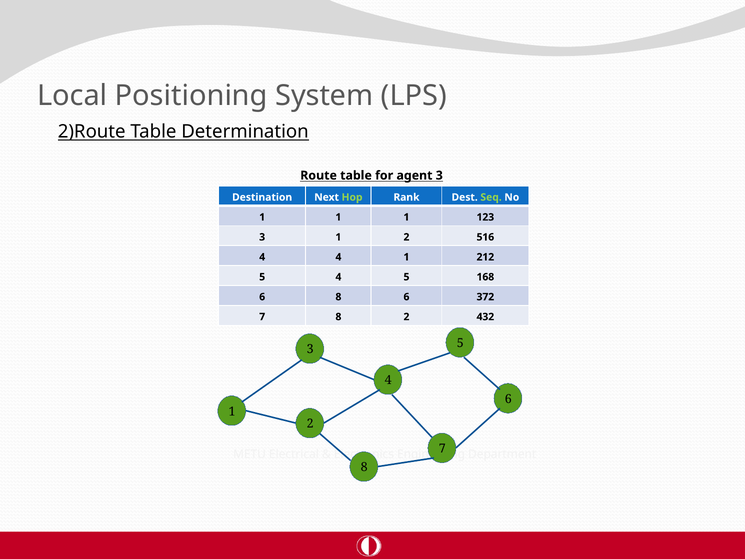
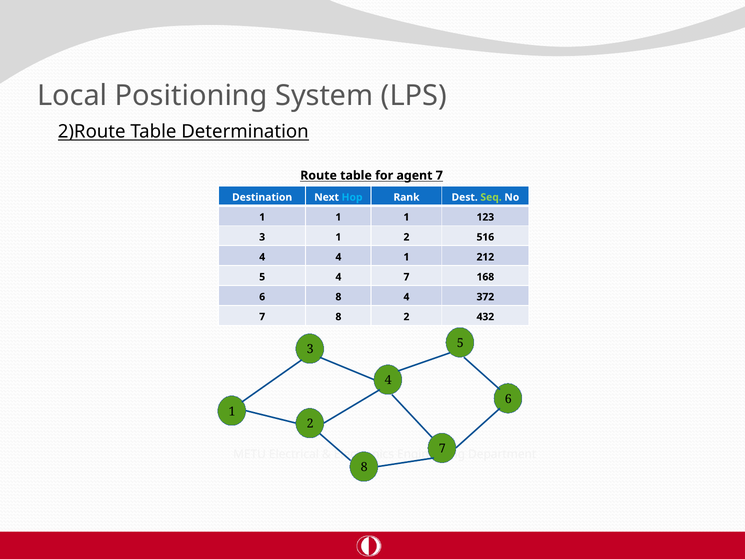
agent 3: 3 -> 7
Hop colour: light green -> light blue
4 5: 5 -> 7
8 6: 6 -> 4
